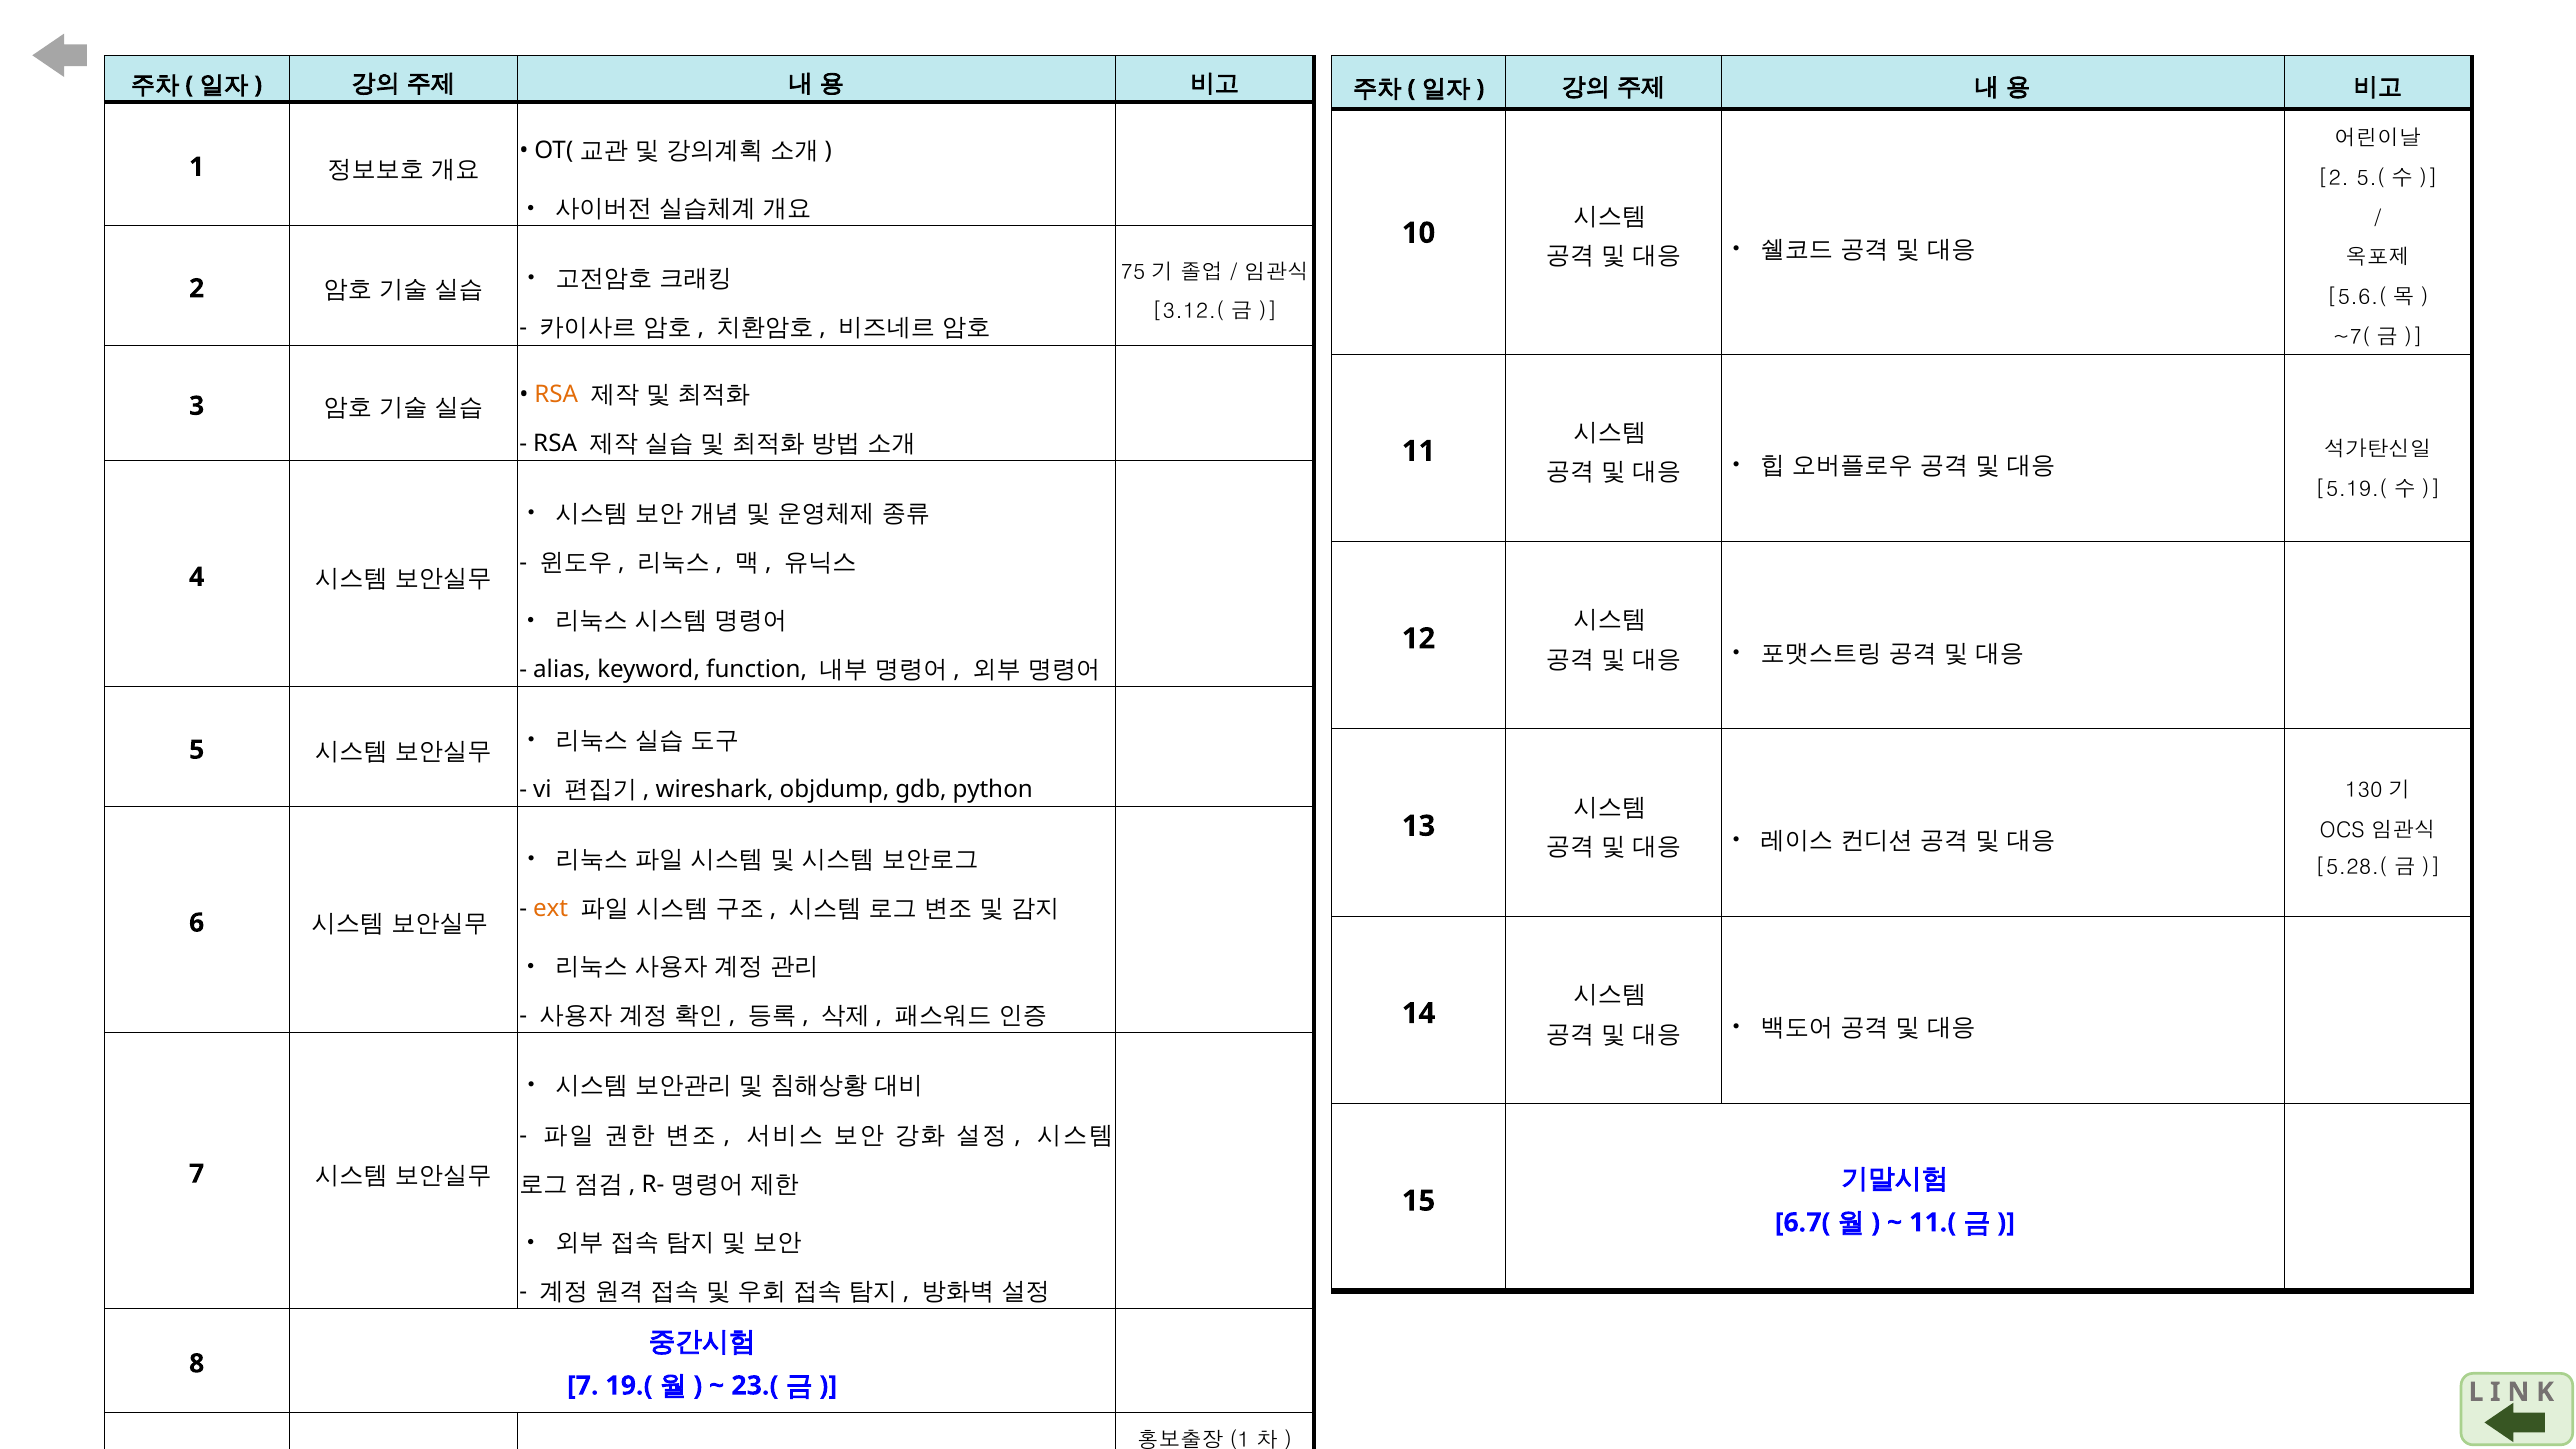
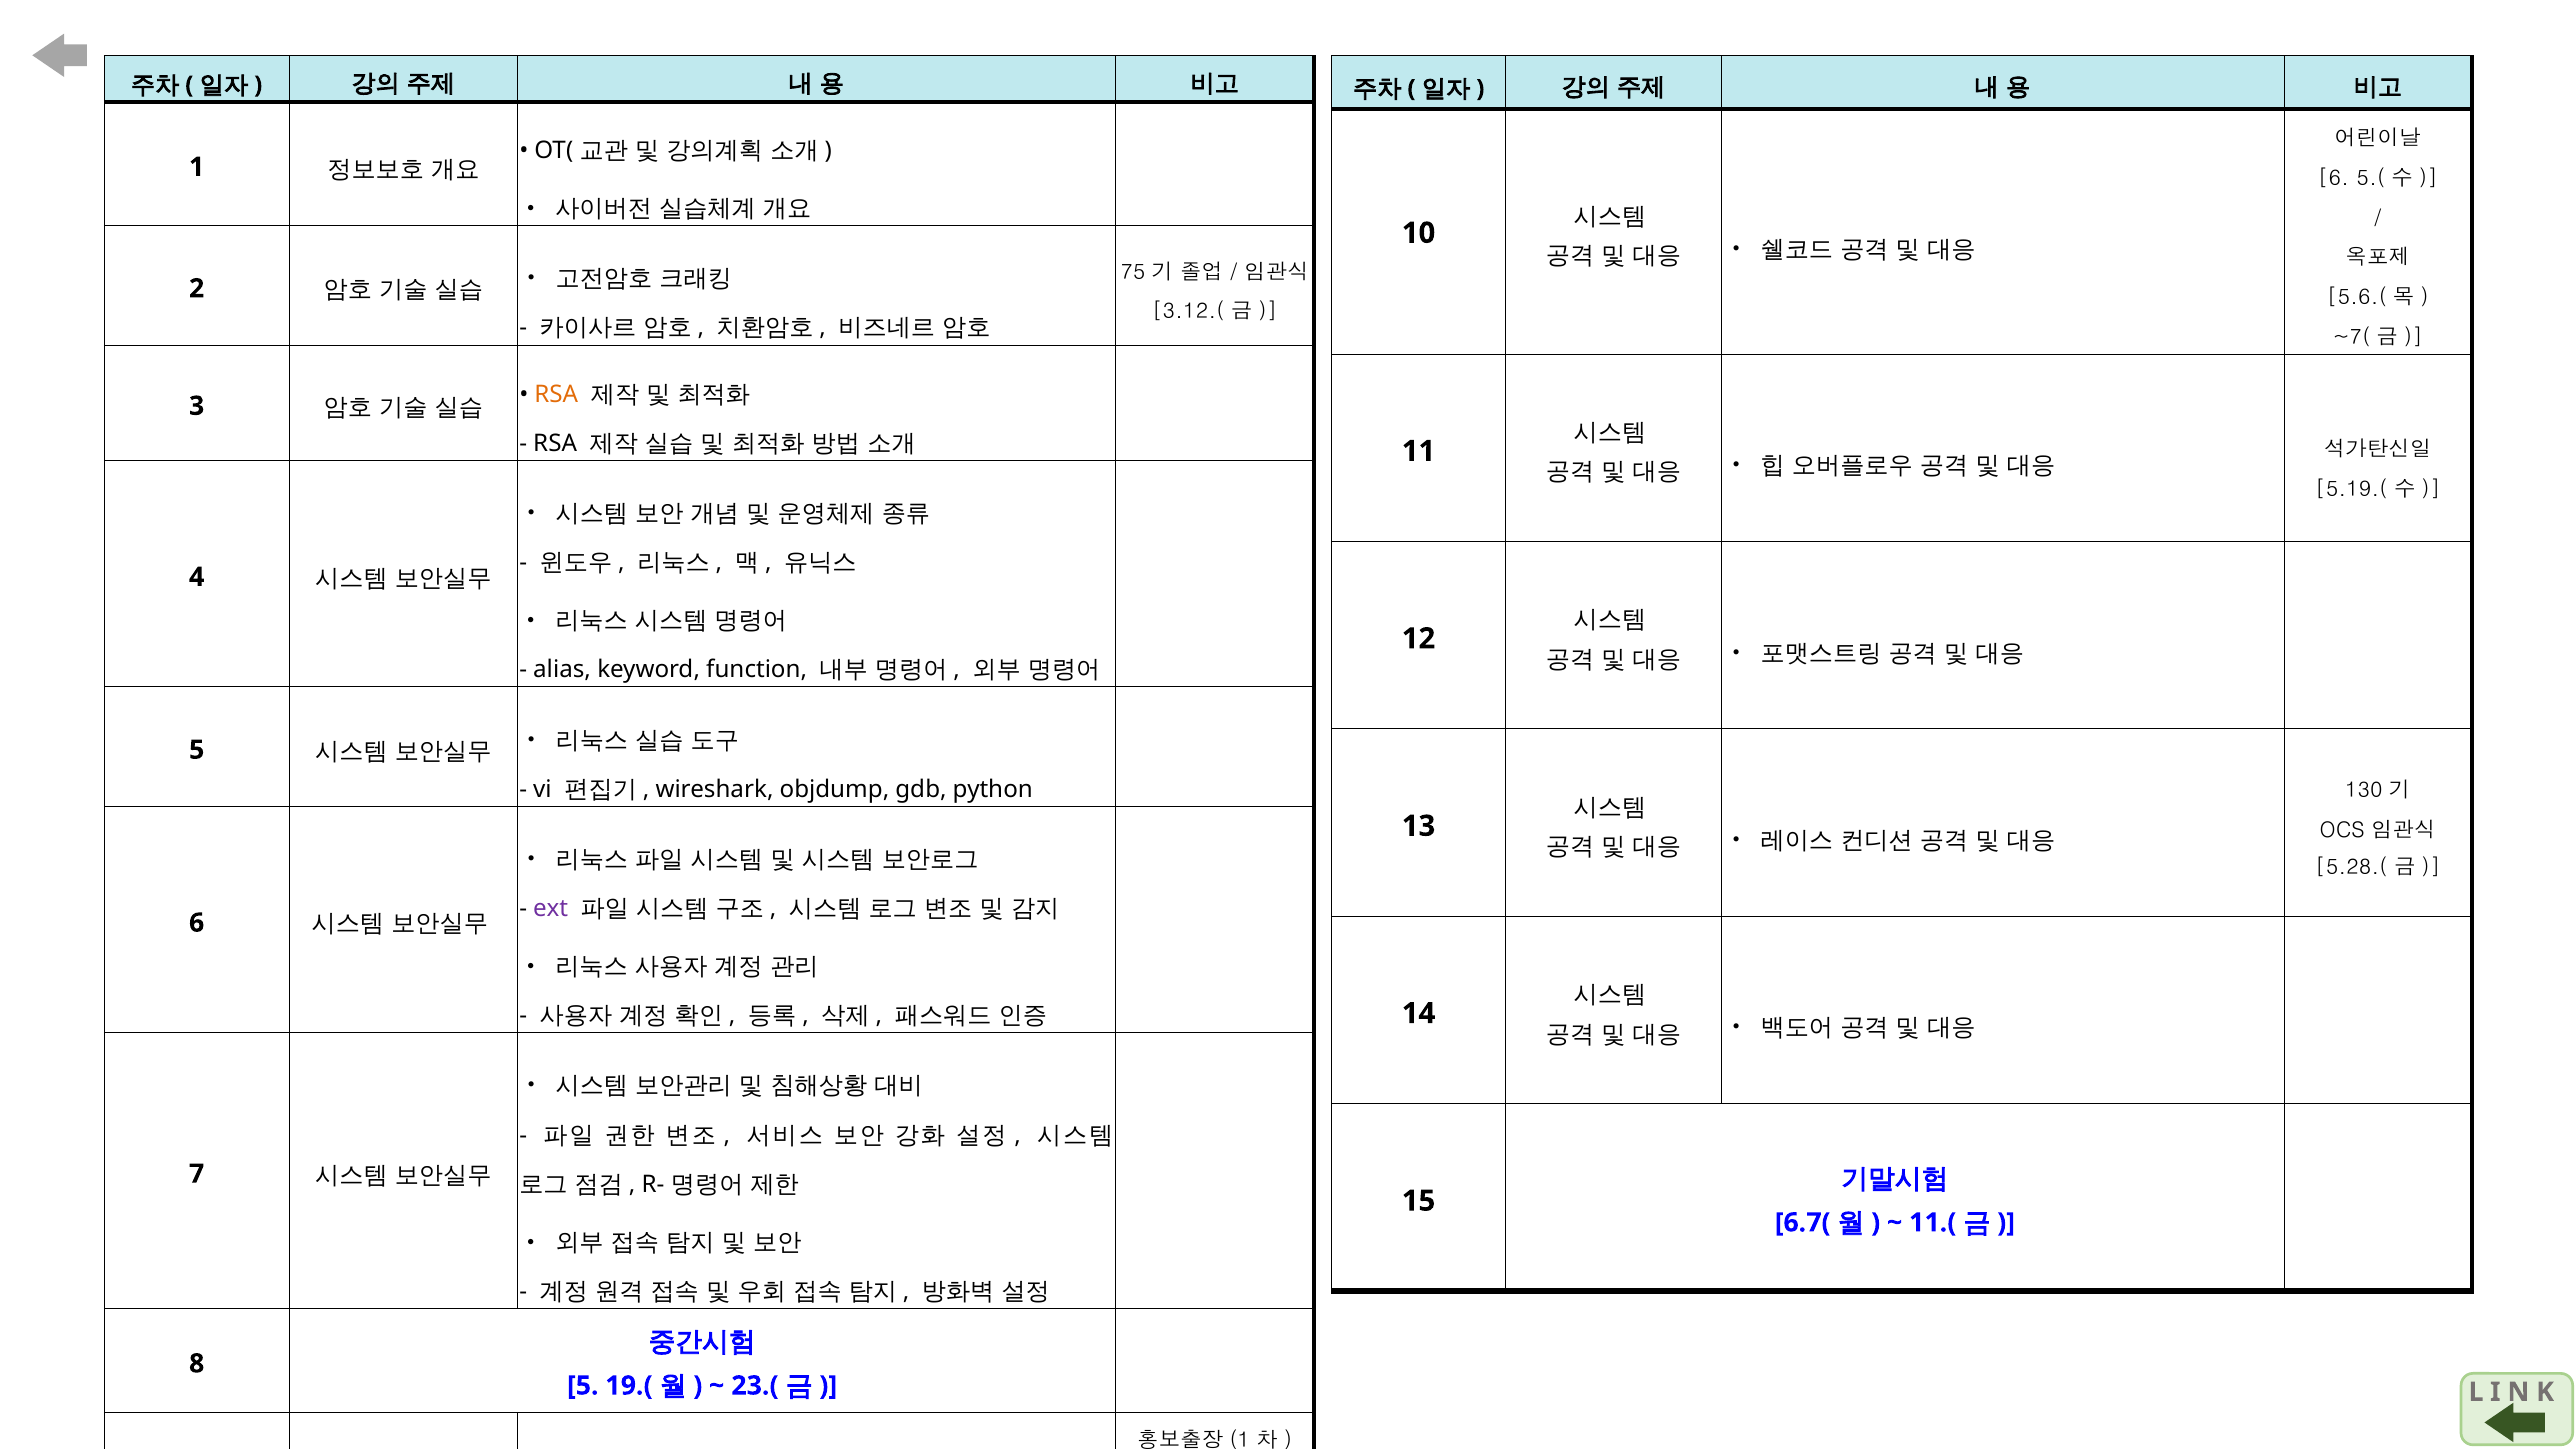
2 at (2334, 178): 2 -> 6
ext colour: orange -> purple
7 at (583, 1386): 7 -> 5
